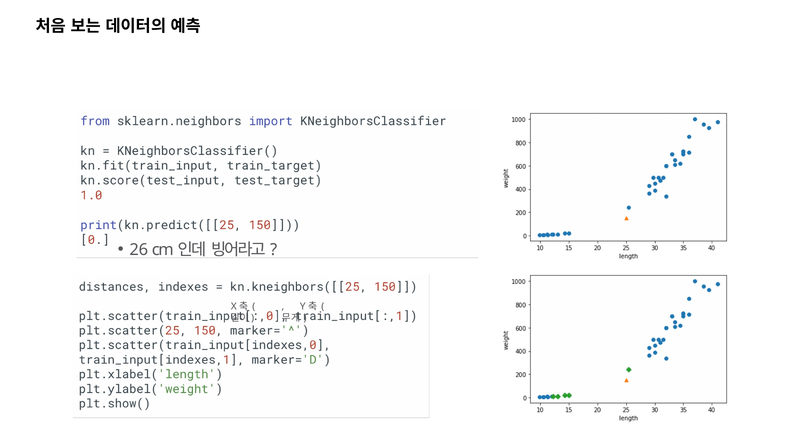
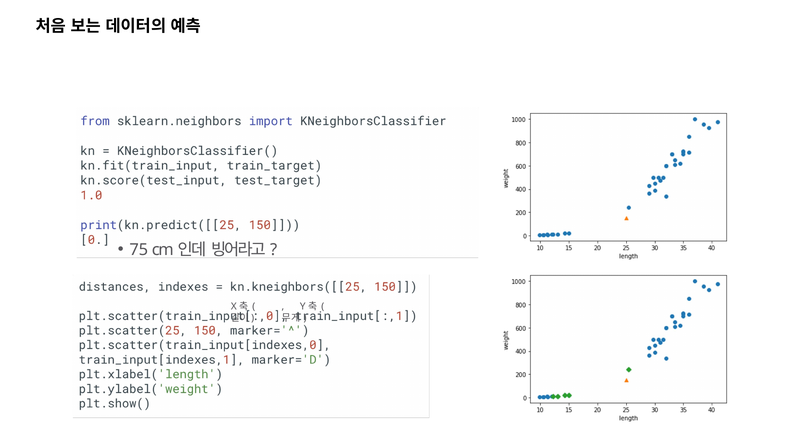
26: 26 -> 75
